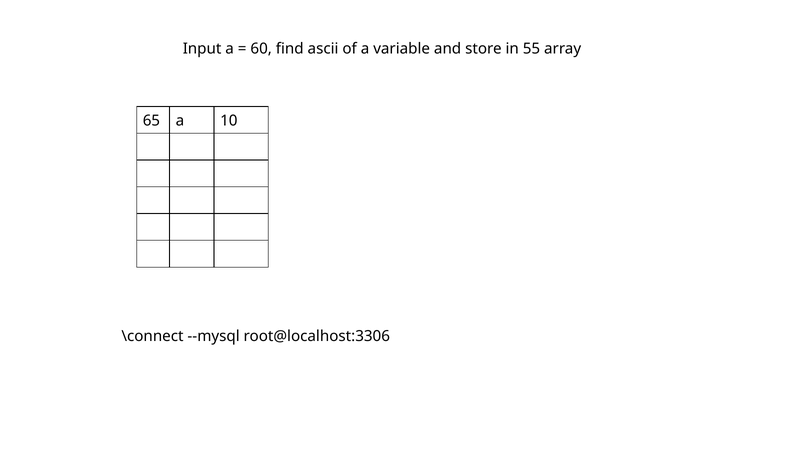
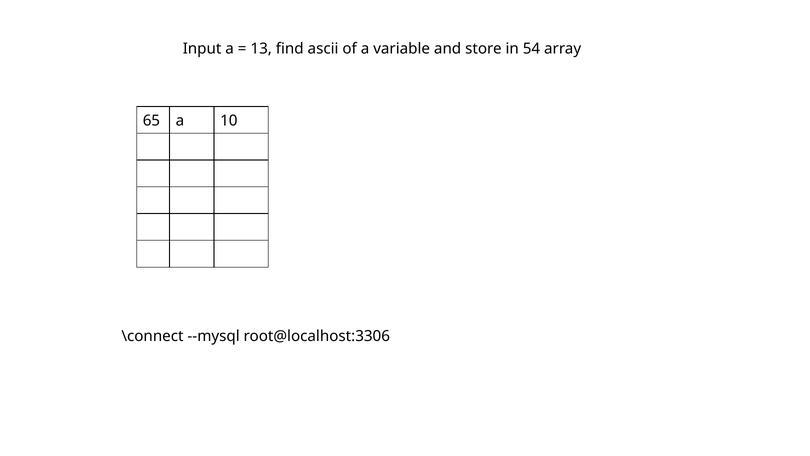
60: 60 -> 13
55: 55 -> 54
